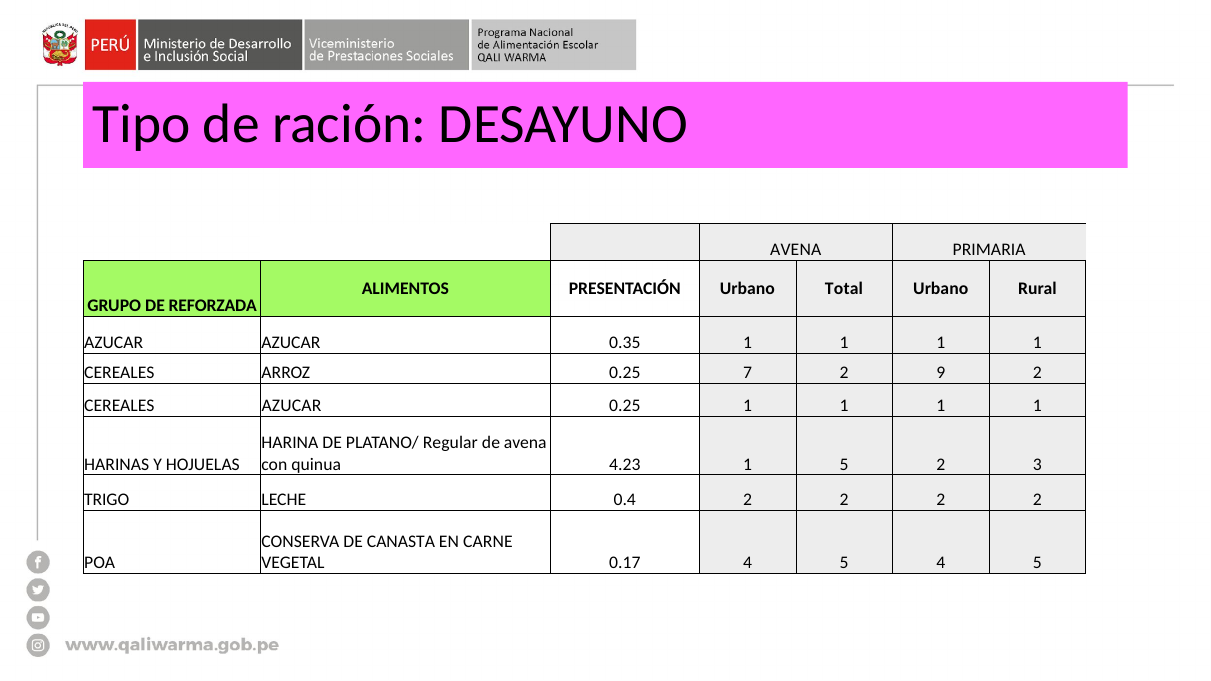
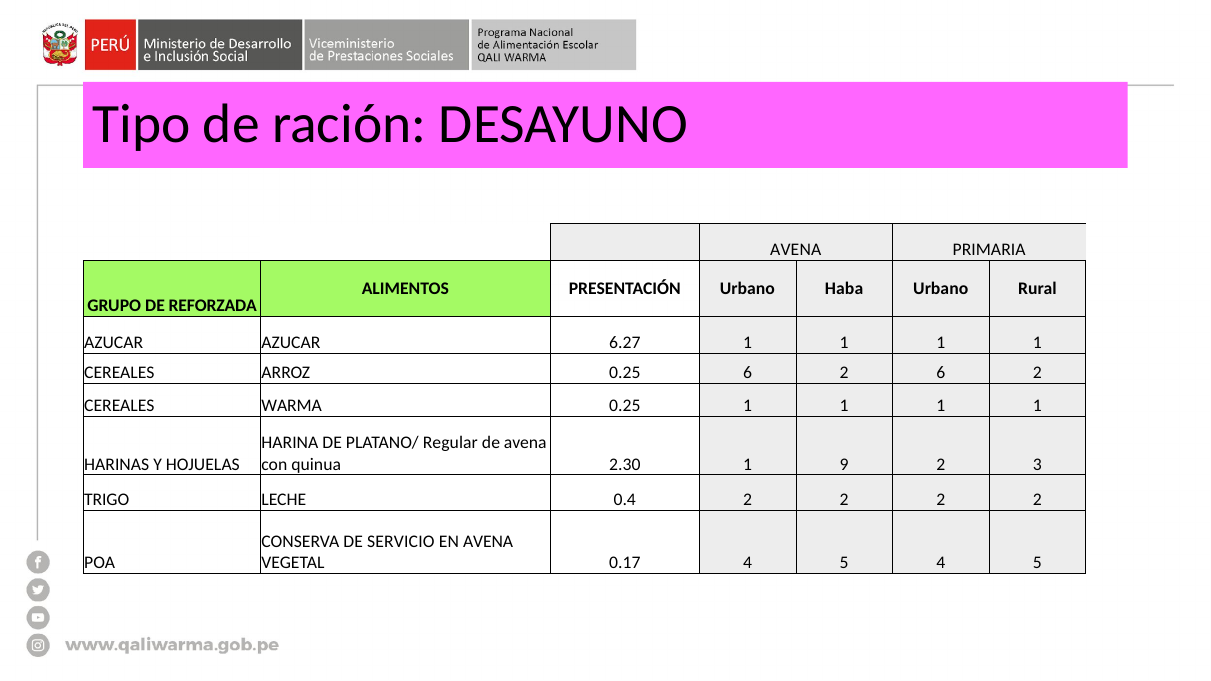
Total: Total -> Haba
0.35: 0.35 -> 6.27
0.25 7: 7 -> 6
2 9: 9 -> 6
CEREALES AZUCAR: AZUCAR -> WARMA
4.23: 4.23 -> 2.30
1 5: 5 -> 9
CANASTA: CANASTA -> SERVICIO
EN CARNE: CARNE -> AVENA
